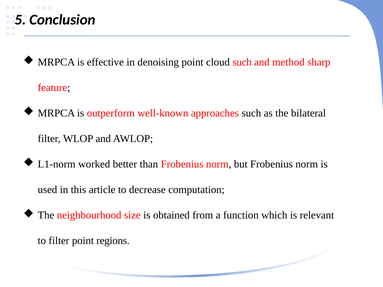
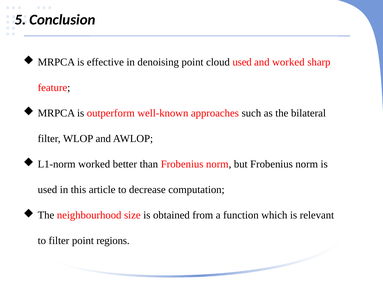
cloud such: such -> used
and method: method -> worked
